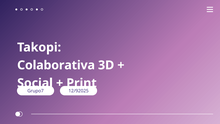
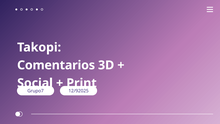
Colaborativa: Colaborativa -> Comentarios
